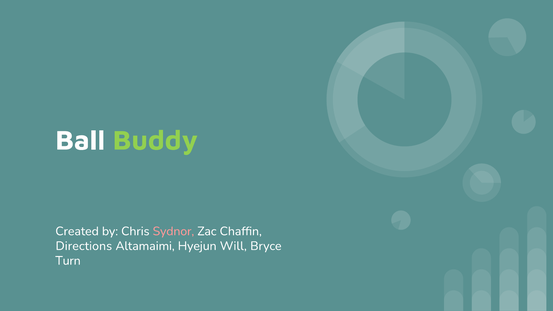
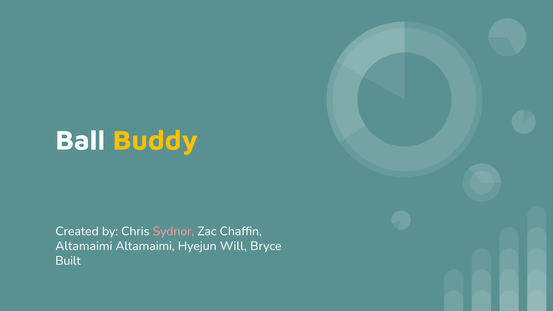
Buddy colour: light green -> yellow
Directions at (84, 246): Directions -> Altamaimi
Turn: Turn -> Built
